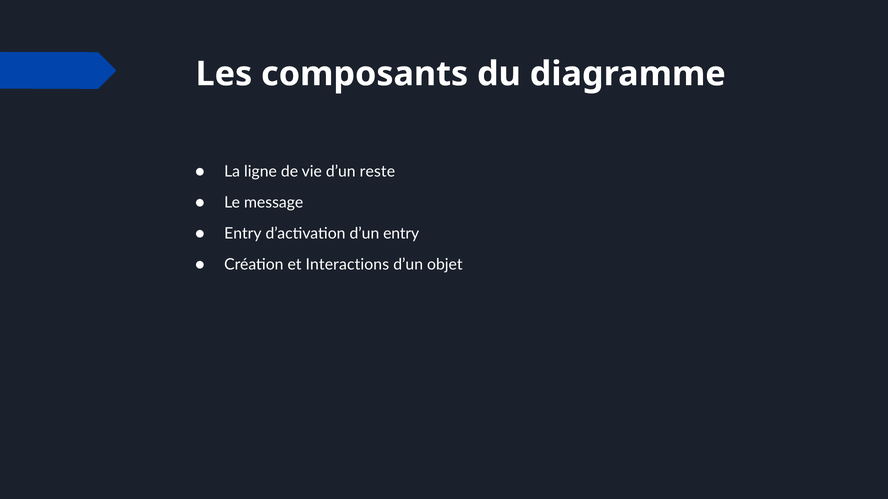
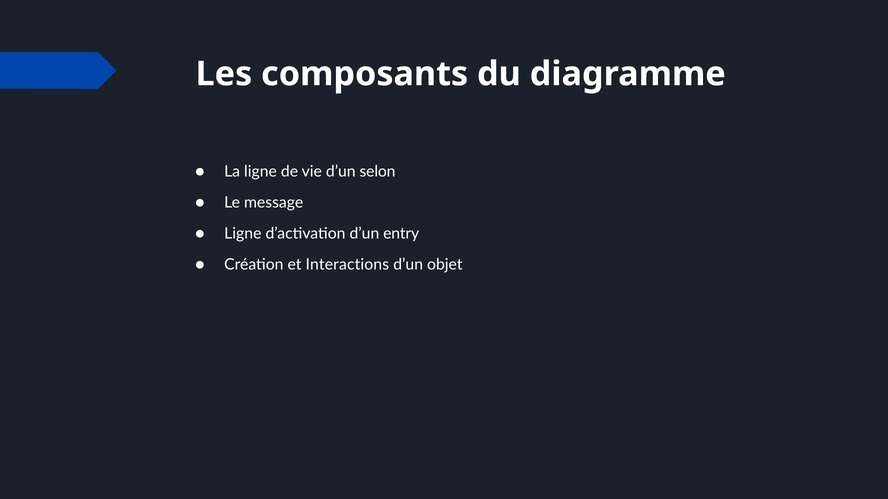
reste: reste -> selon
Entry at (243, 234): Entry -> Ligne
